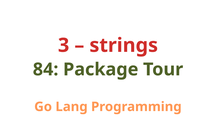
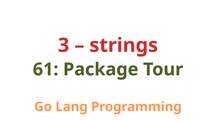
84: 84 -> 61
